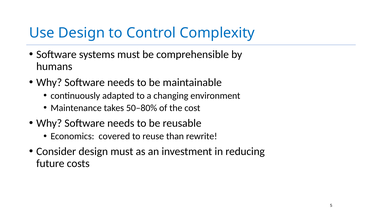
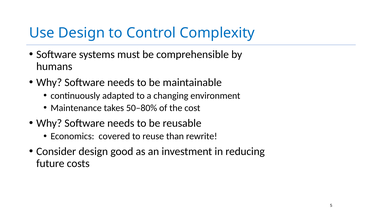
design must: must -> good
